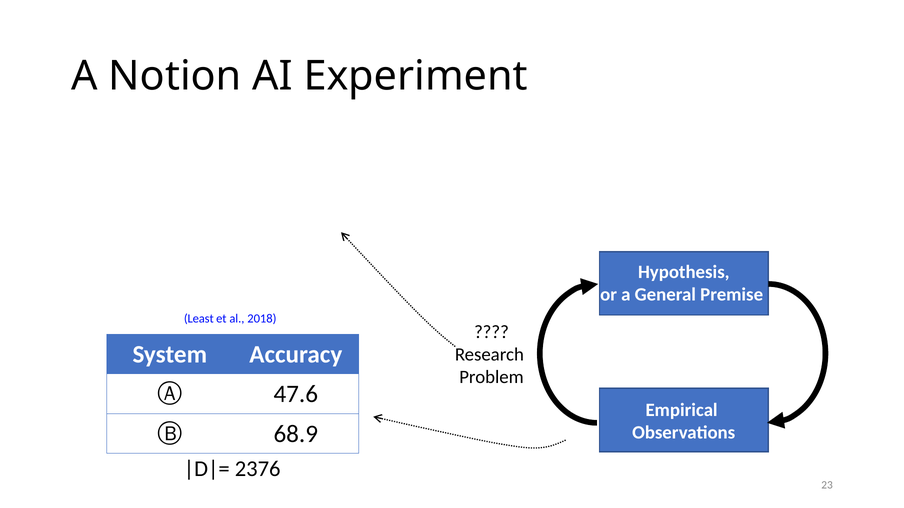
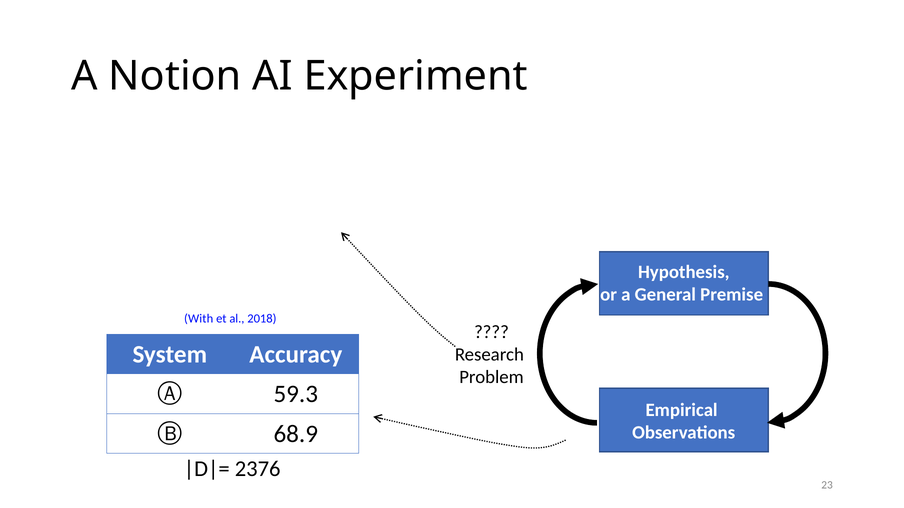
Least: Least -> With
47.6: 47.6 -> 59.3
